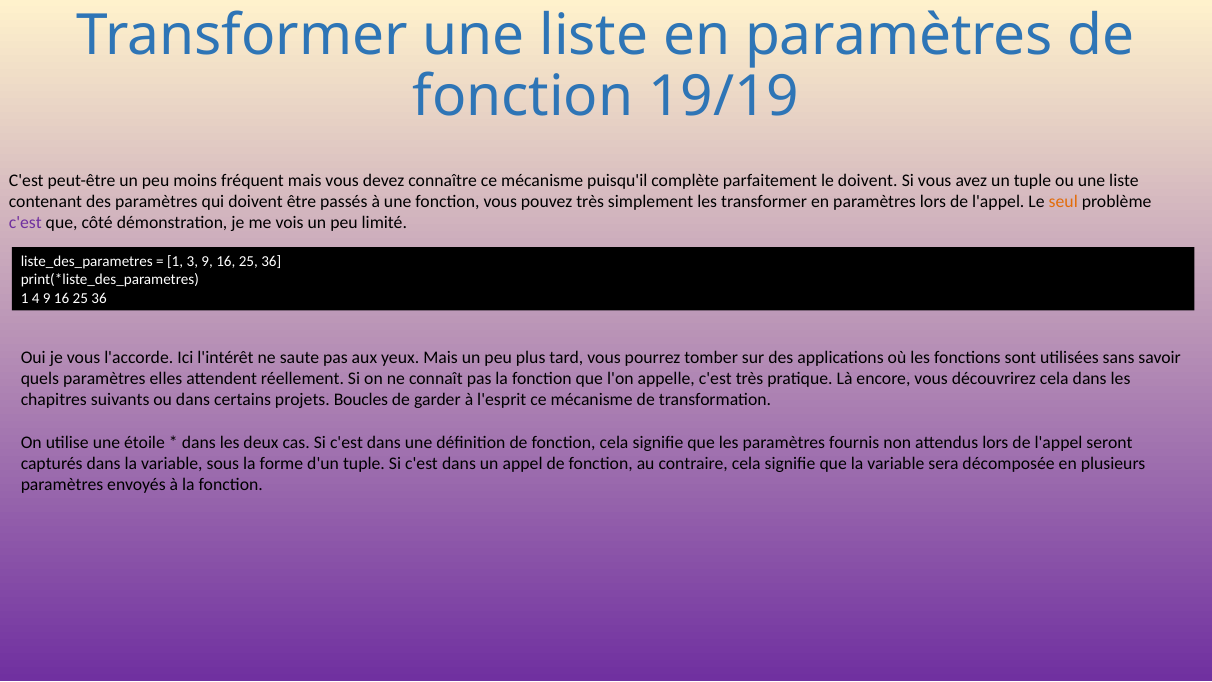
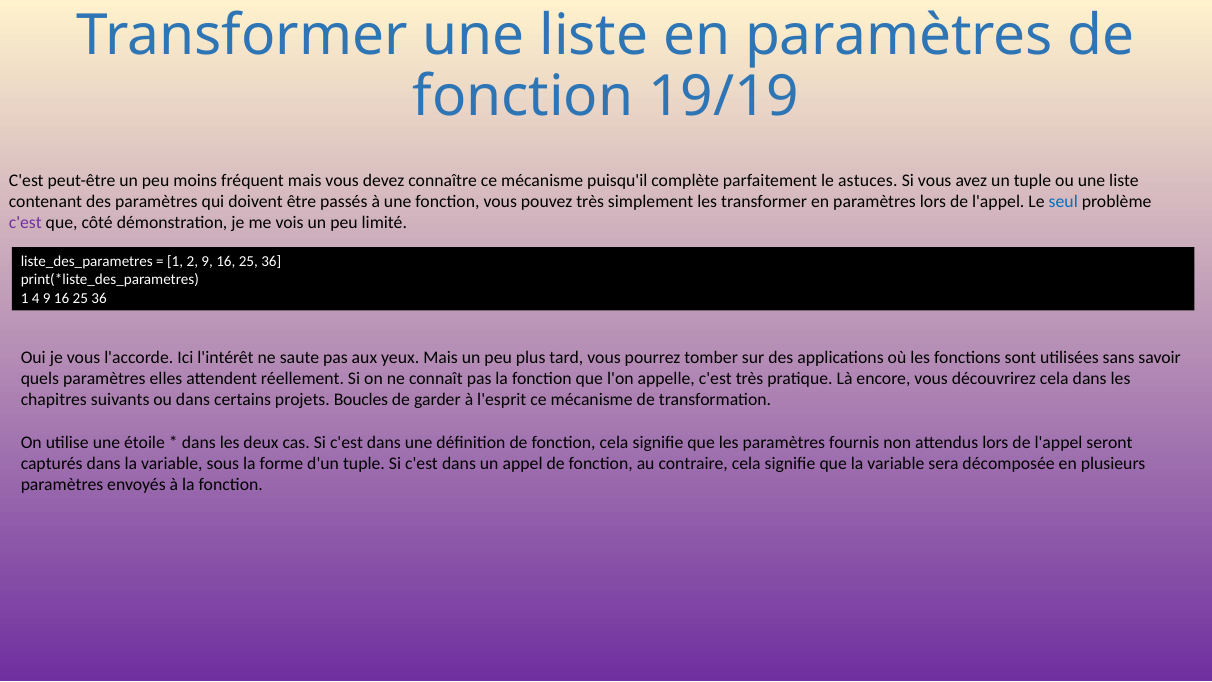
le doivent: doivent -> astuces
seul colour: orange -> blue
3: 3 -> 2
